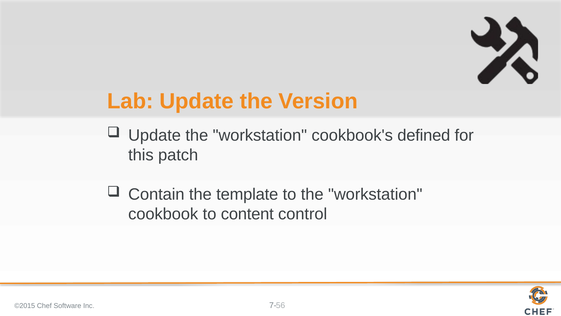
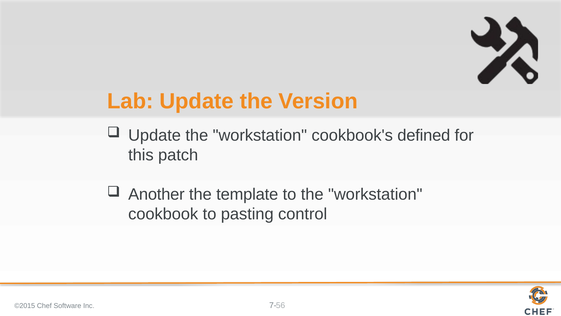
Contain: Contain -> Another
content: content -> pasting
